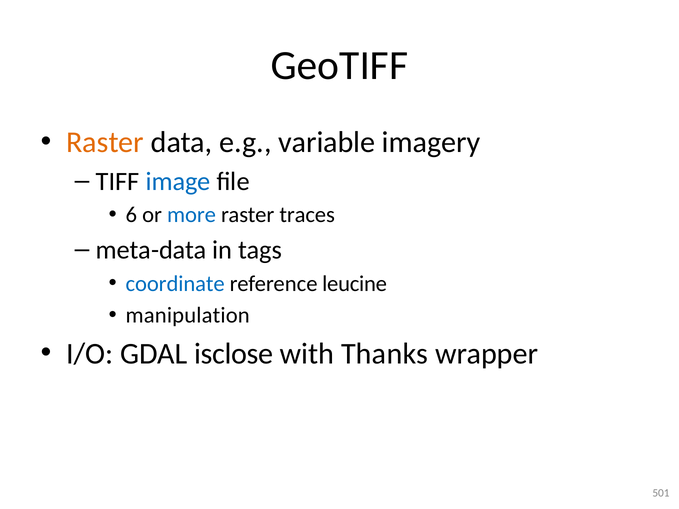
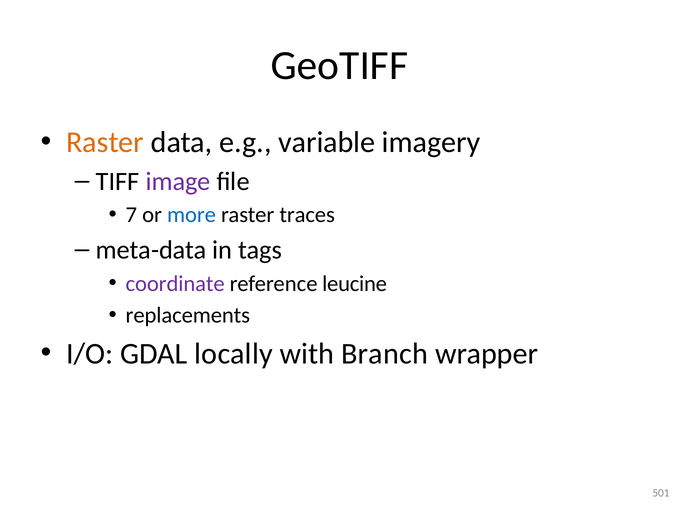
image colour: blue -> purple
6: 6 -> 7
coordinate colour: blue -> purple
manipulation: manipulation -> replacements
isclose: isclose -> locally
Thanks: Thanks -> Branch
